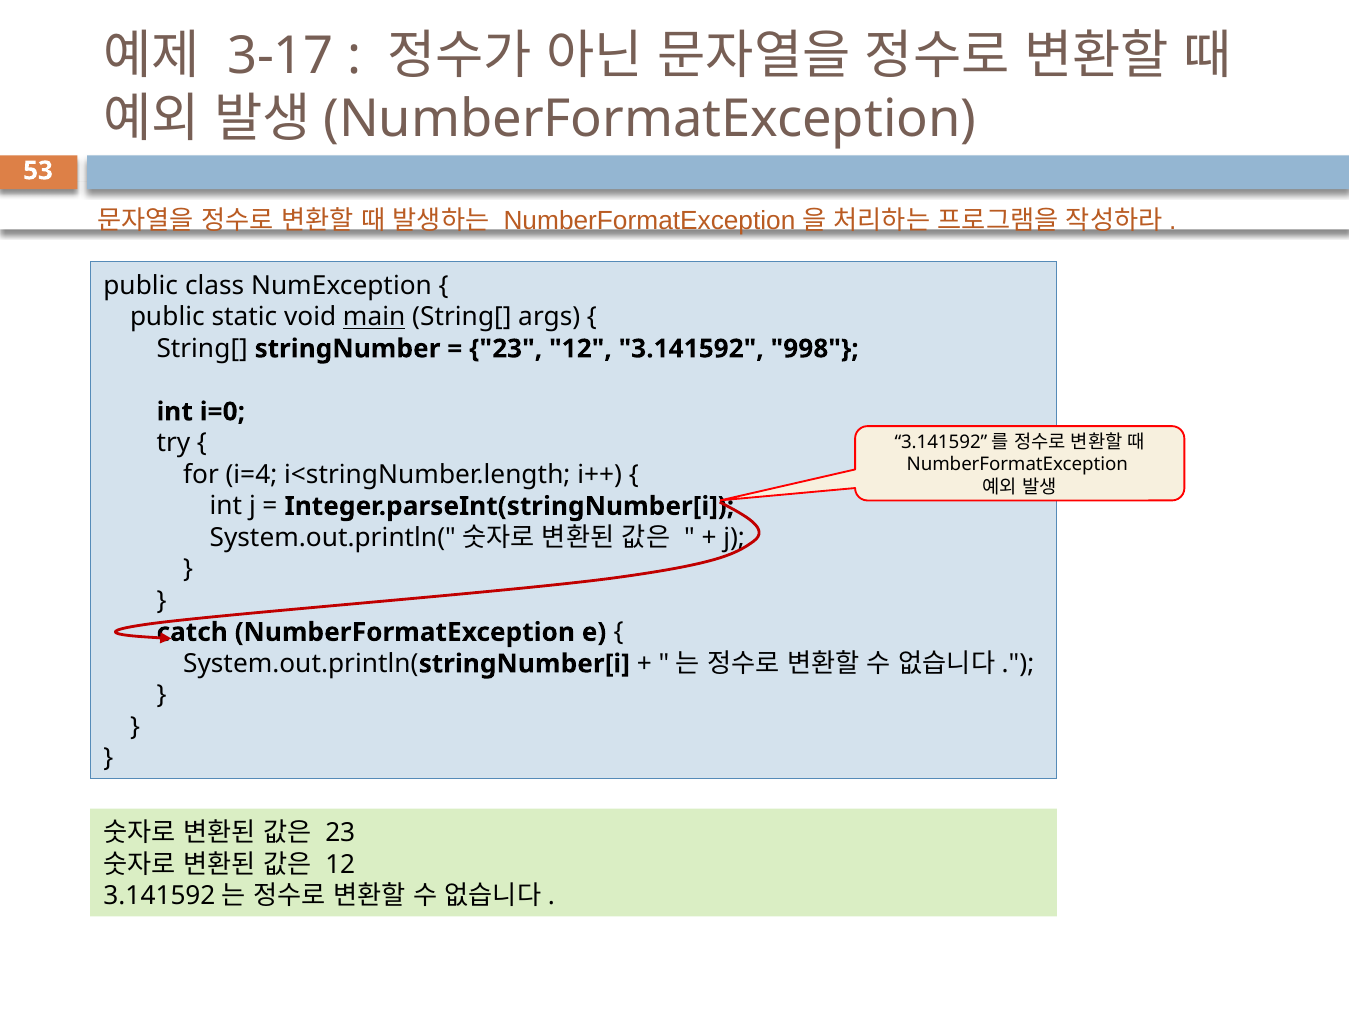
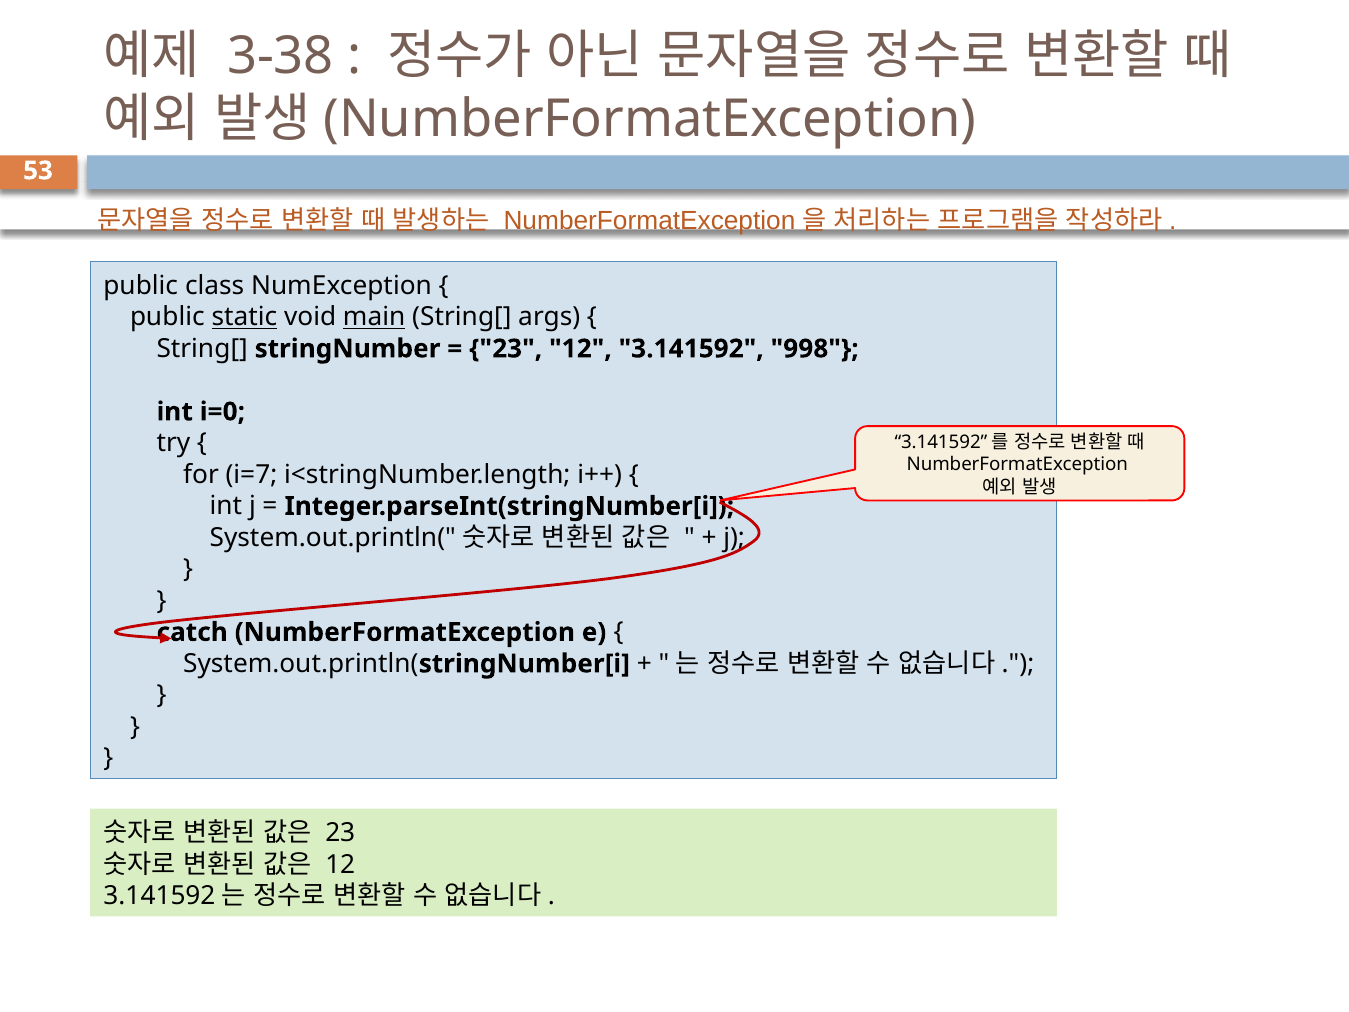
3-17: 3-17 -> 3-38
static underline: none -> present
i=4: i=4 -> i=7
